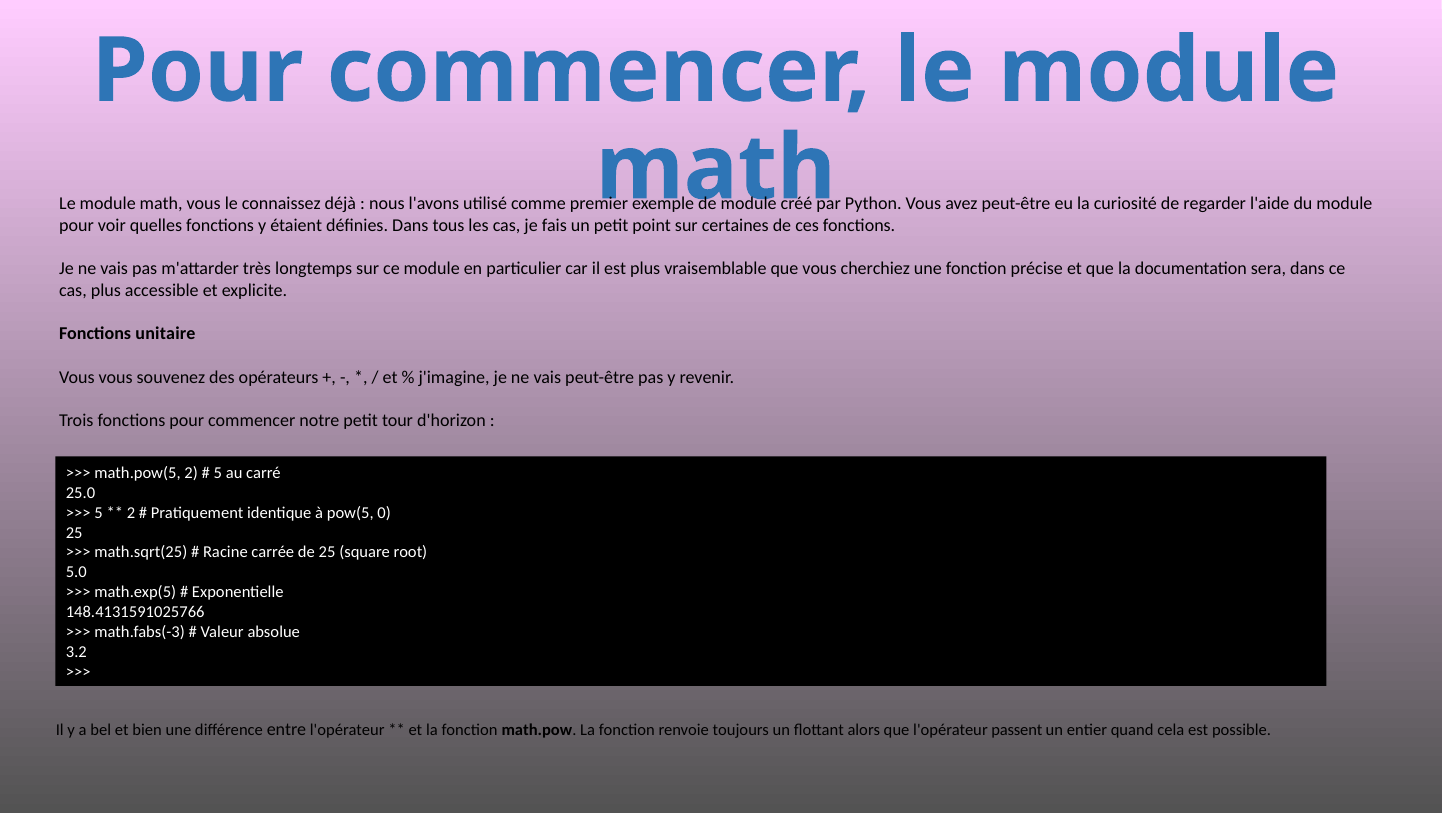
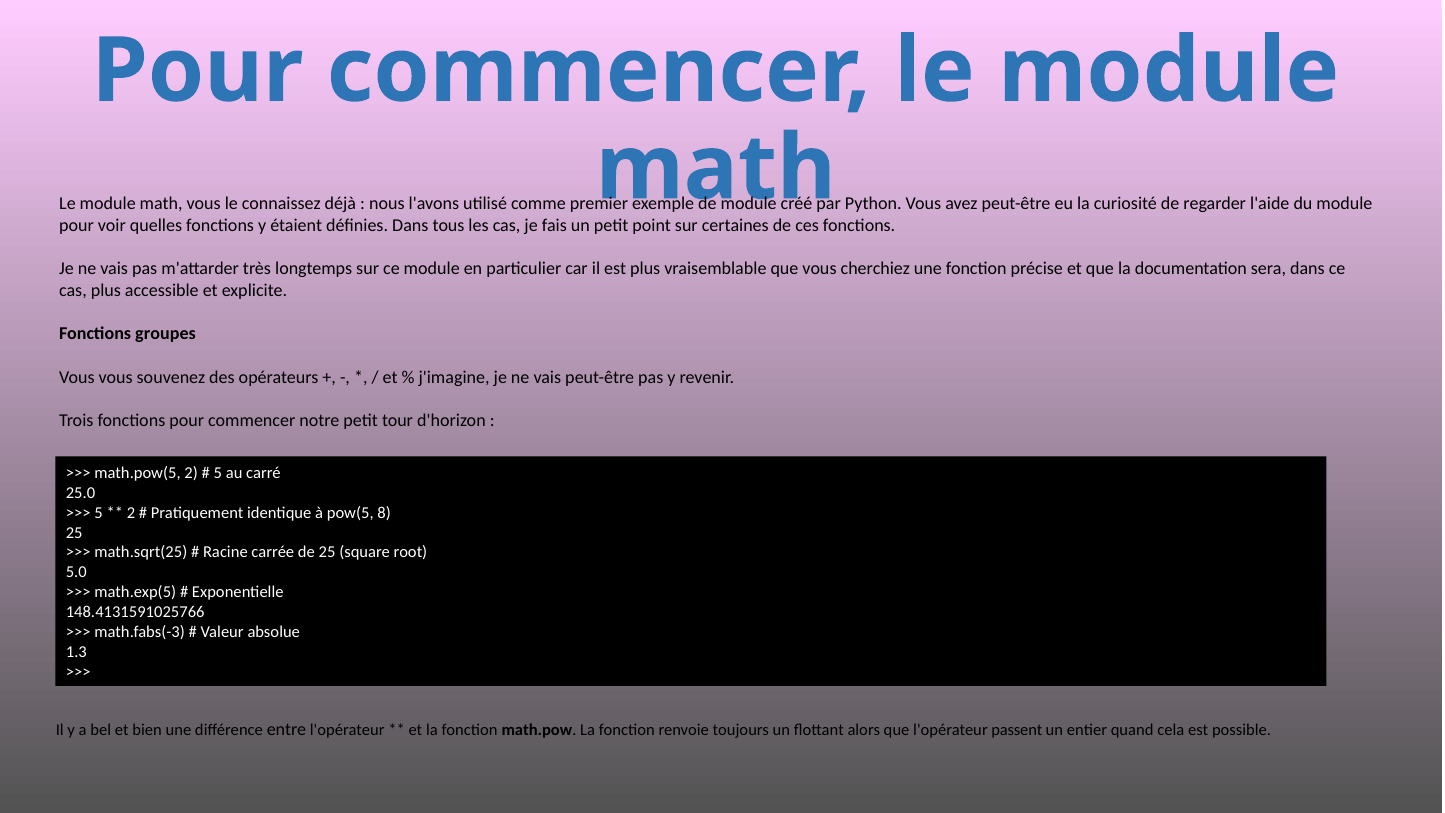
unitaire: unitaire -> groupes
0: 0 -> 8
3.2: 3.2 -> 1.3
